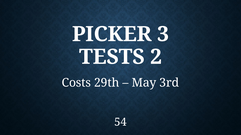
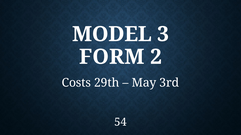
PICKER: PICKER -> MODEL
TESTS: TESTS -> FORM
